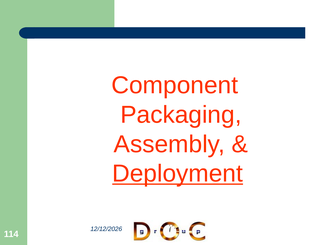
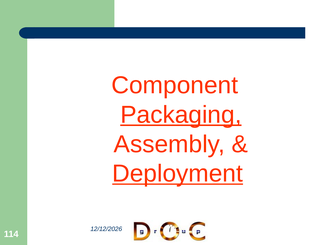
Packaging underline: none -> present
